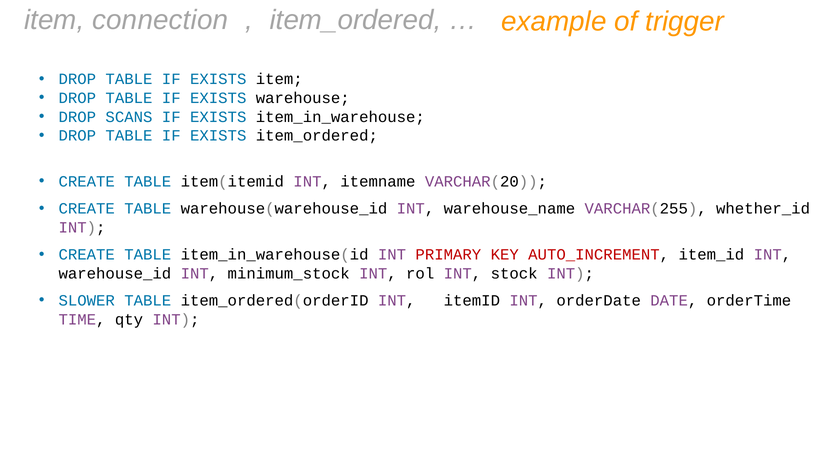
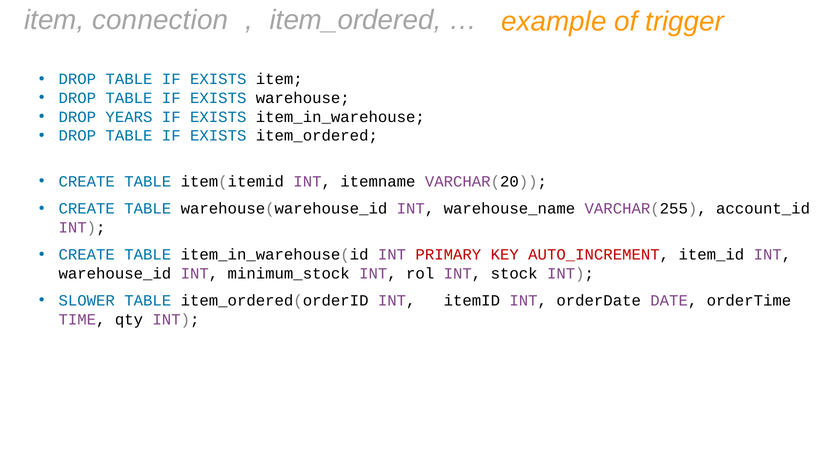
SCANS: SCANS -> YEARS
whether_id: whether_id -> account_id
